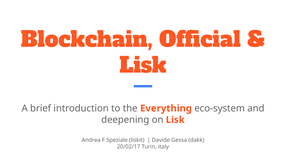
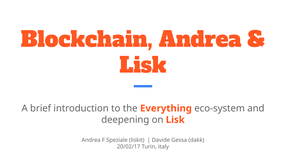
Blockchain Official: Official -> Andrea
